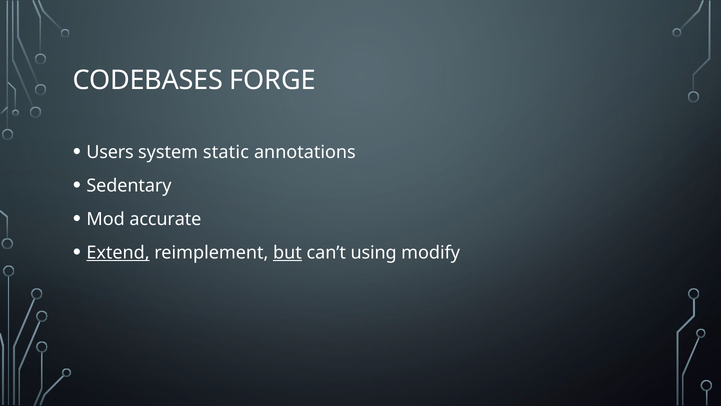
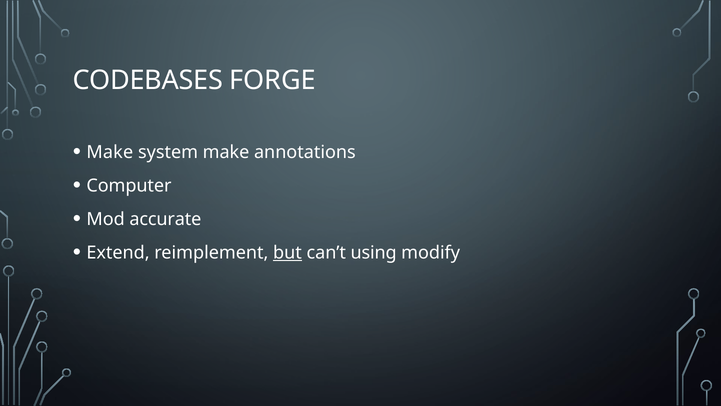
Users at (110, 152): Users -> Make
system static: static -> make
Sedentary: Sedentary -> Computer
Extend underline: present -> none
